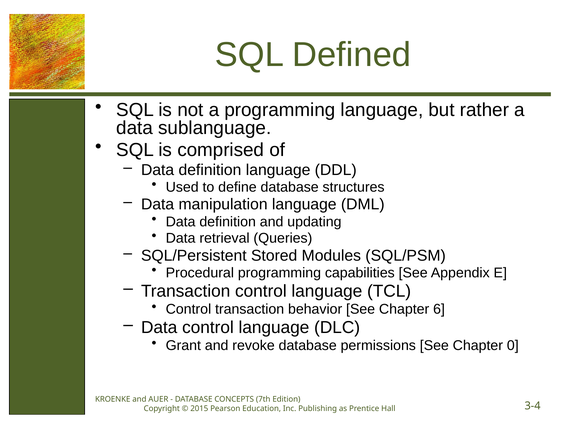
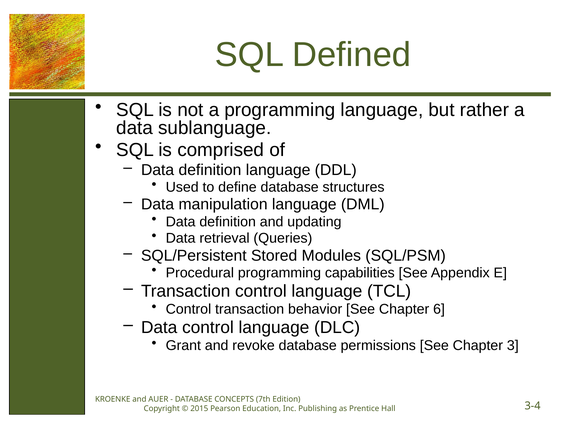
0: 0 -> 3
